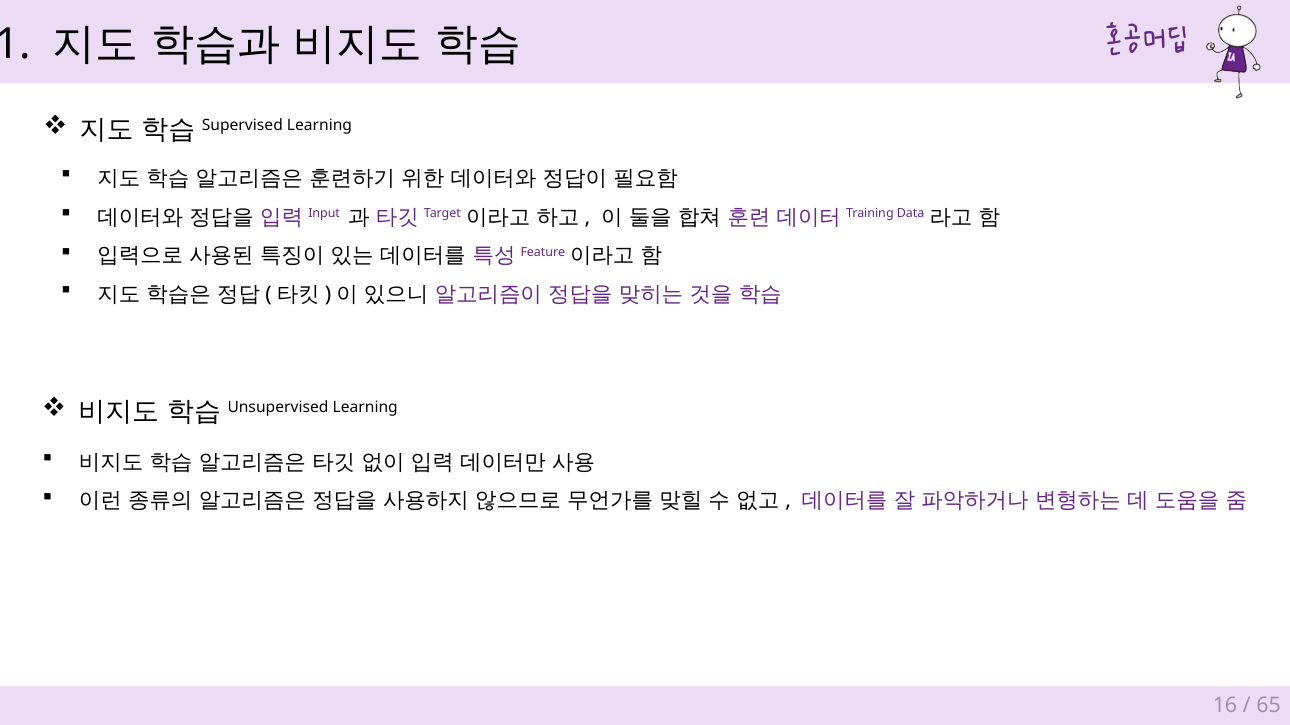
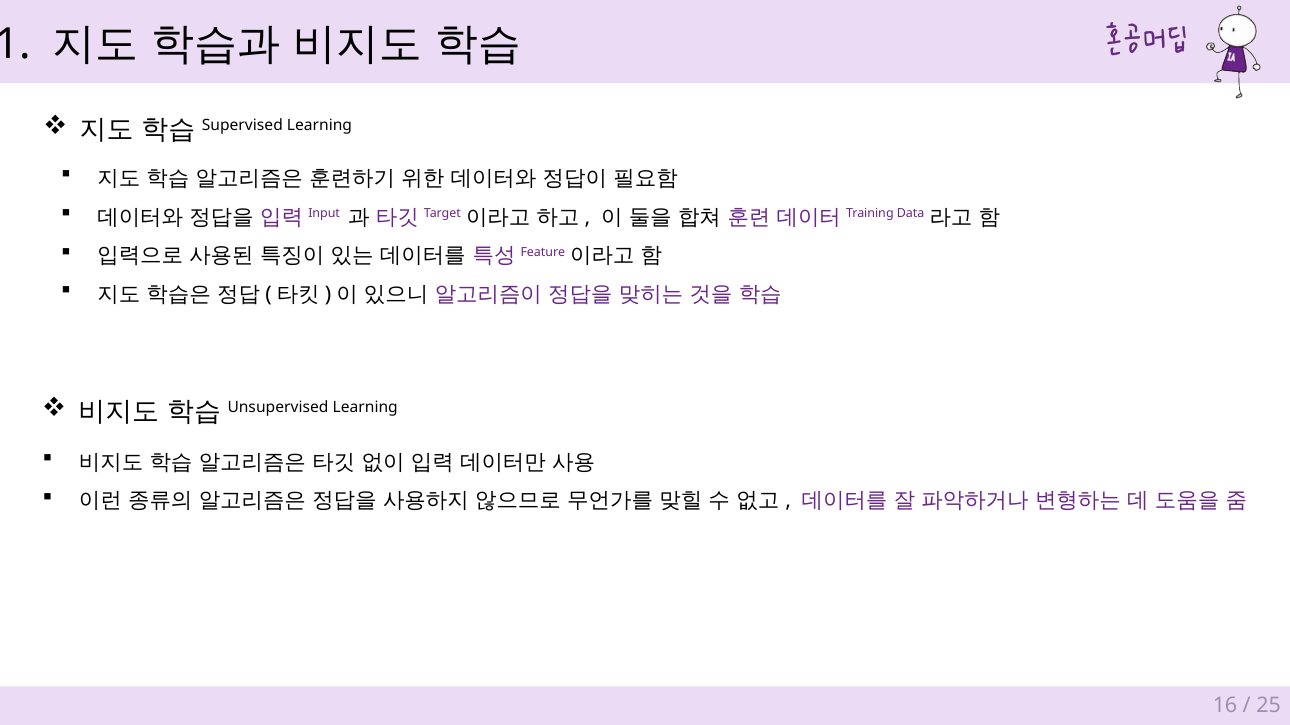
65: 65 -> 25
